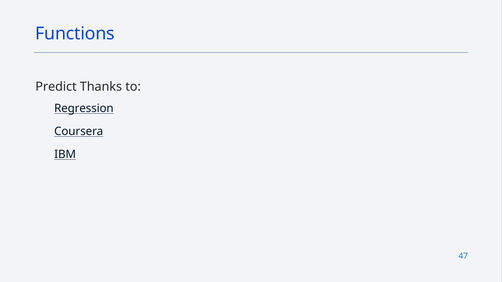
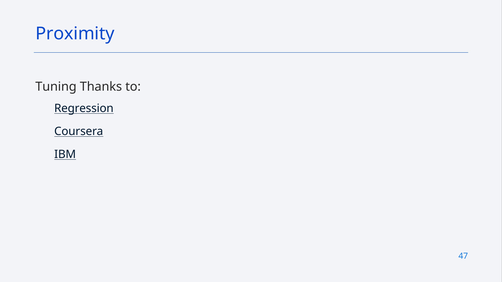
Functions: Functions -> Proximity
Predict: Predict -> Tuning
